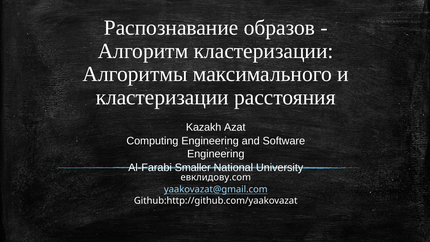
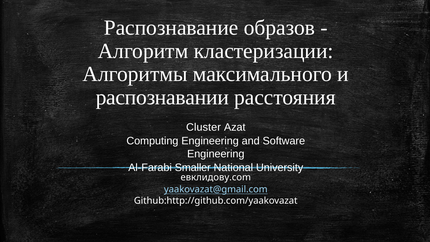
кластеризации at (162, 97): кластеризации -> распознавании
Kazakh: Kazakh -> Cluster
